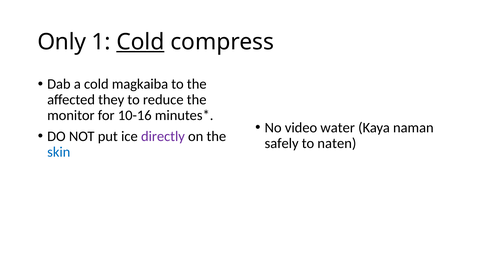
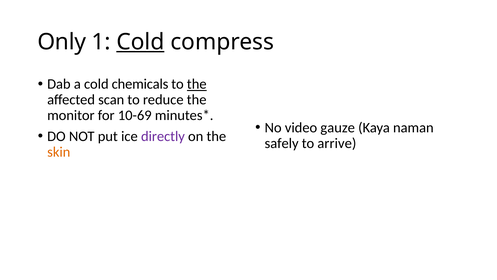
magkaiba: magkaiba -> chemicals
the at (197, 84) underline: none -> present
they: they -> scan
10-16: 10-16 -> 10-69
water: water -> gauze
naten: naten -> arrive
skin colour: blue -> orange
